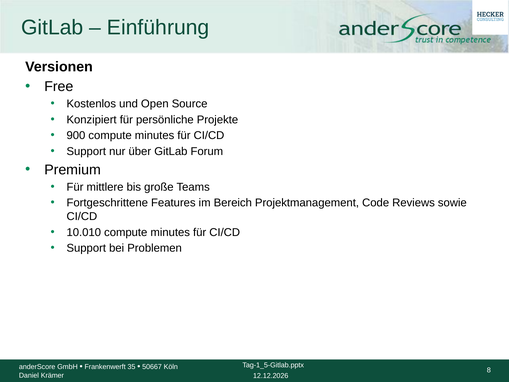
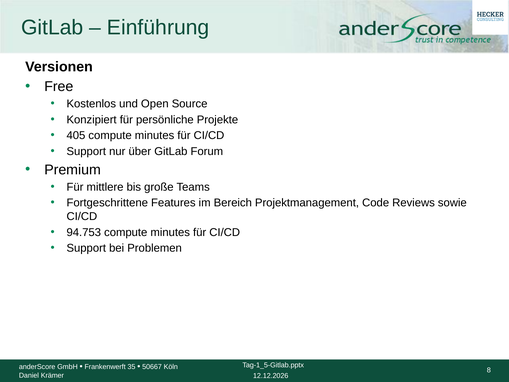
900: 900 -> 405
10.010: 10.010 -> 94.753
